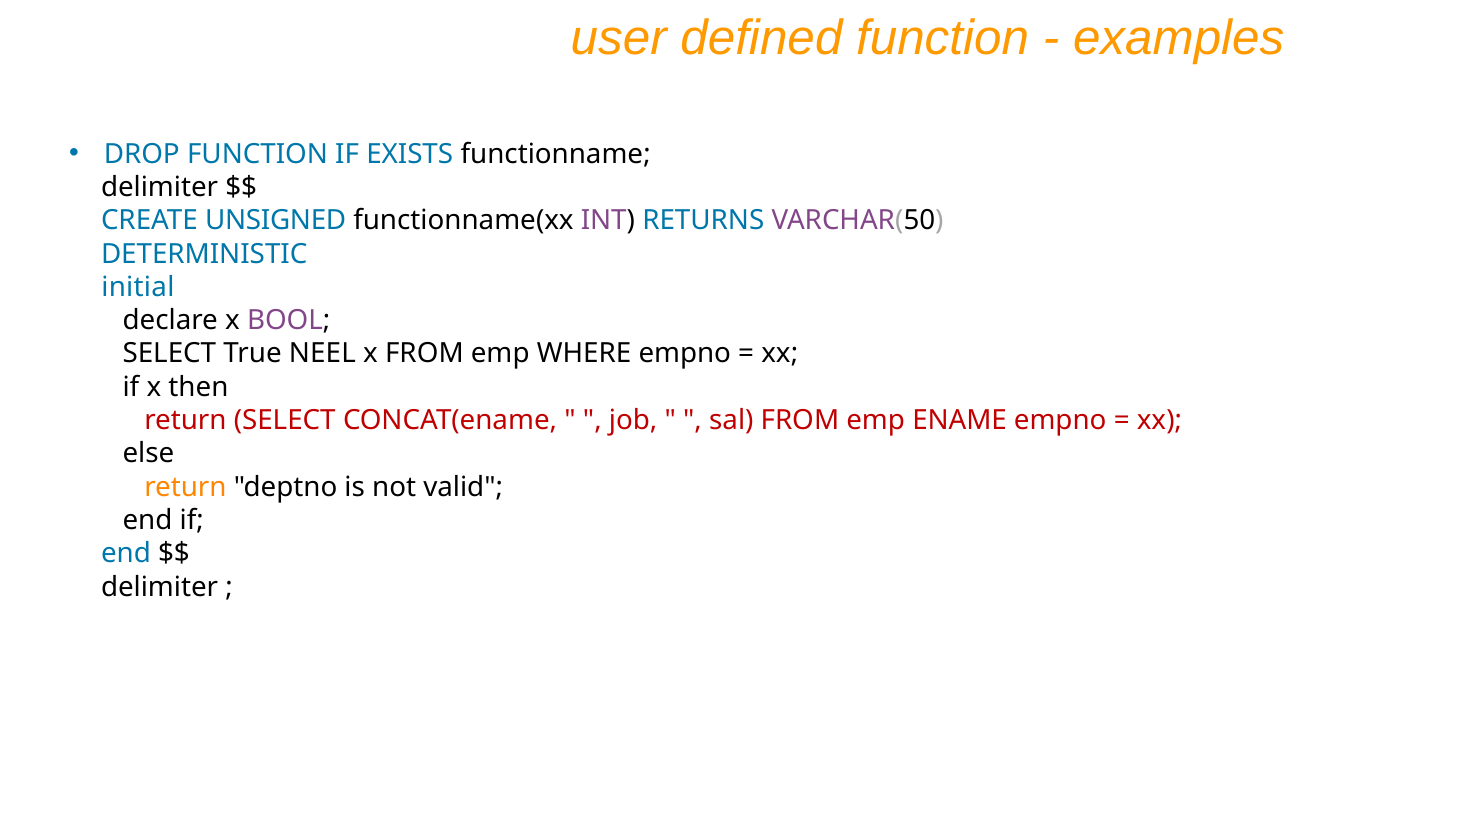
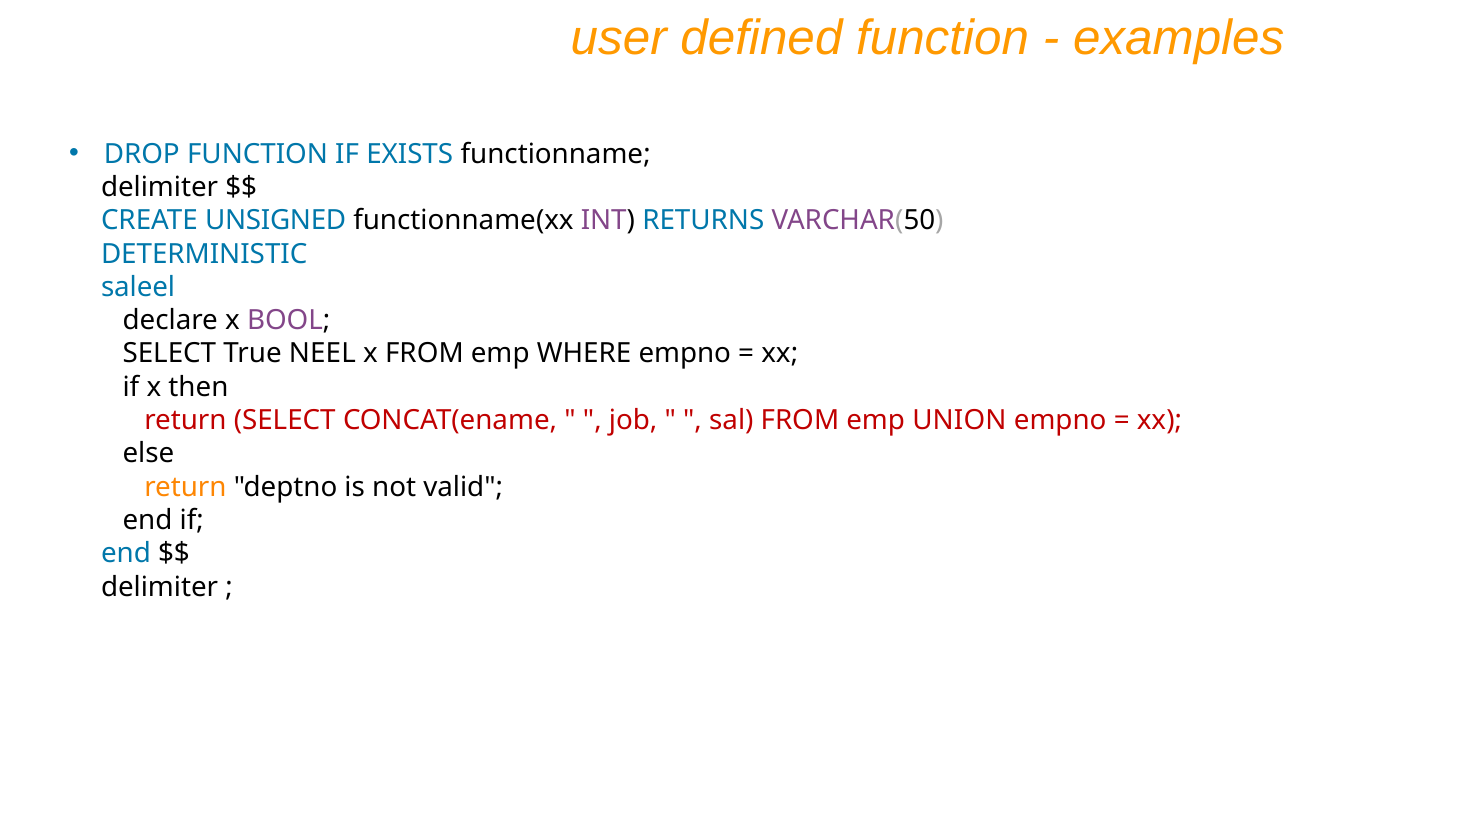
initial: initial -> saleel
ENAME: ENAME -> UNION
